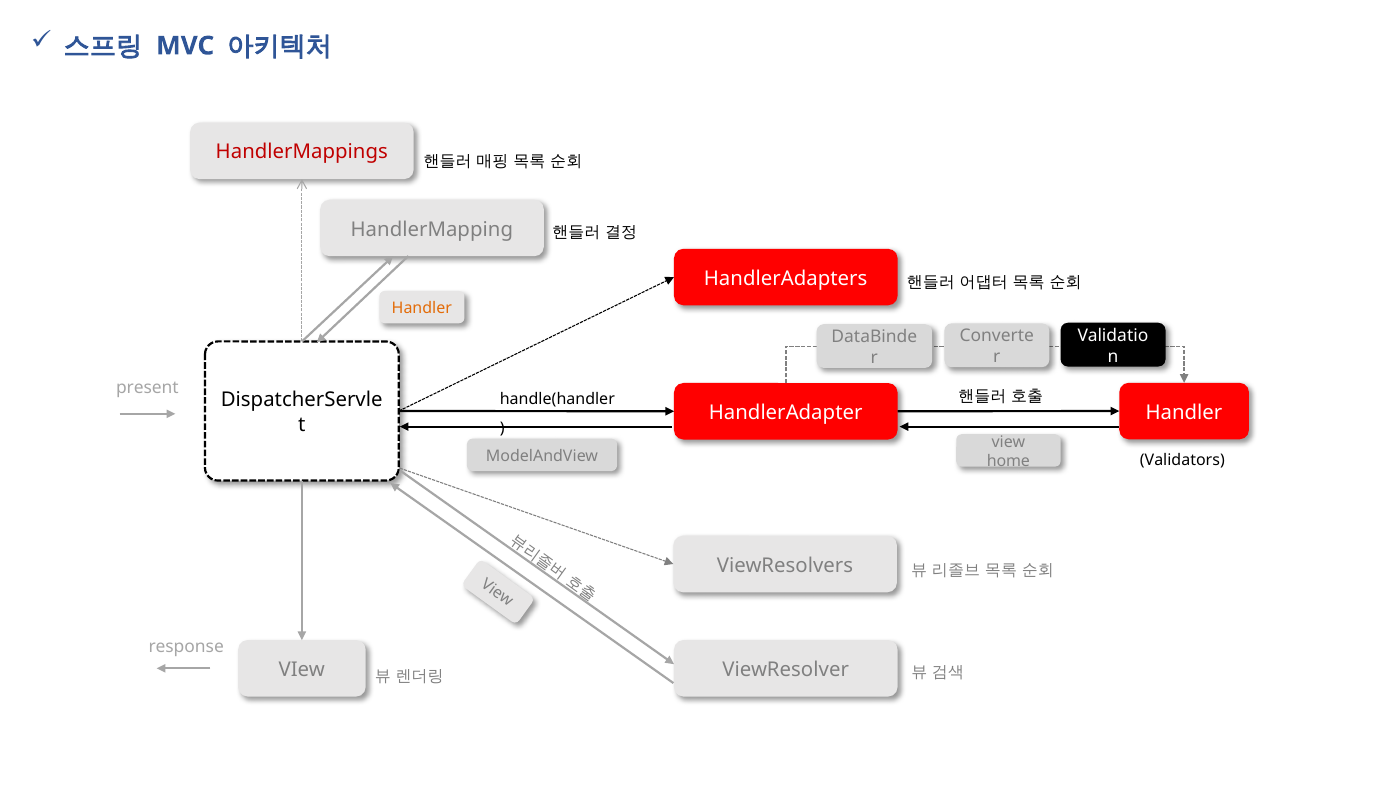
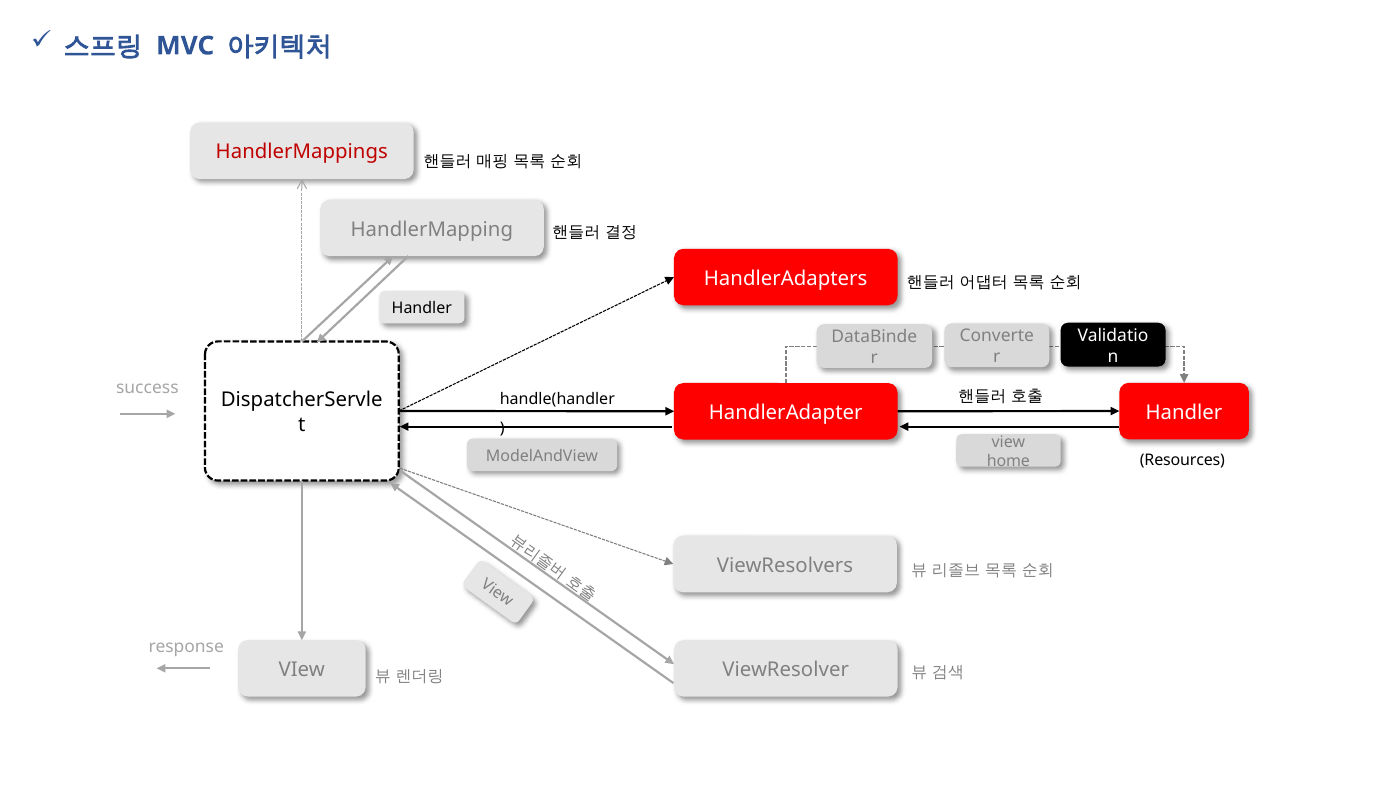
Handler at (422, 308) colour: orange -> black
present: present -> success
Validators: Validators -> Resources
